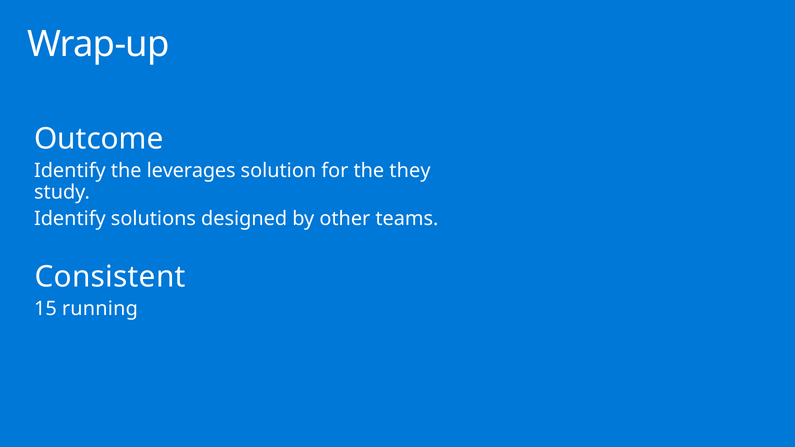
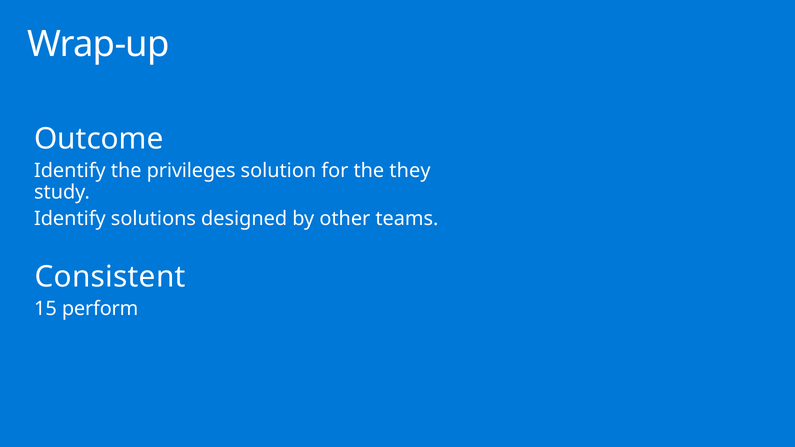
leverages: leverages -> privileges
running: running -> perform
